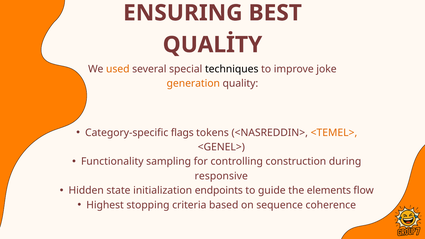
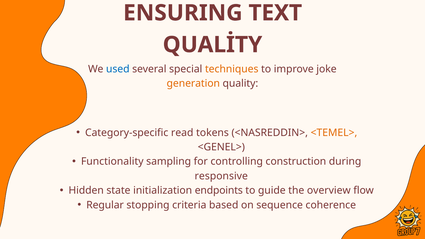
BEST: BEST -> TEXT
used colour: orange -> blue
techniques colour: black -> orange
flags: flags -> read
elements: elements -> overview
Highest: Highest -> Regular
